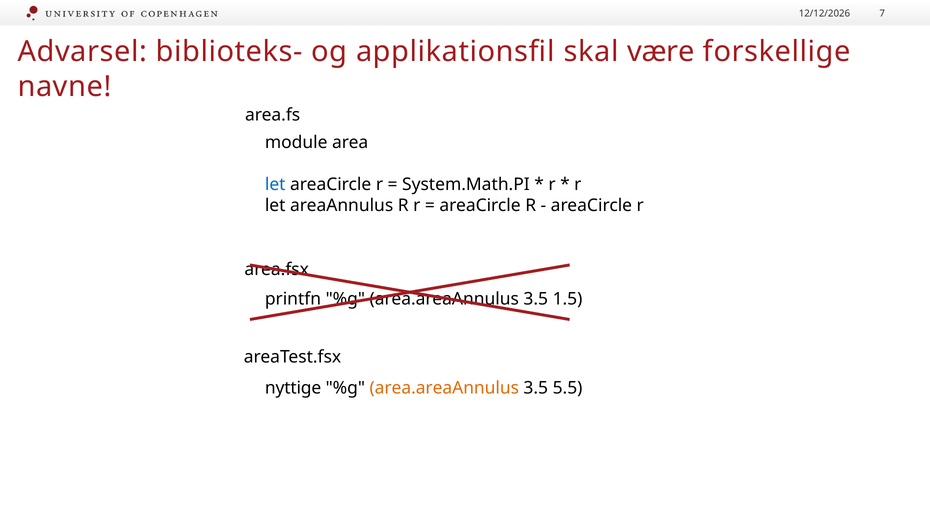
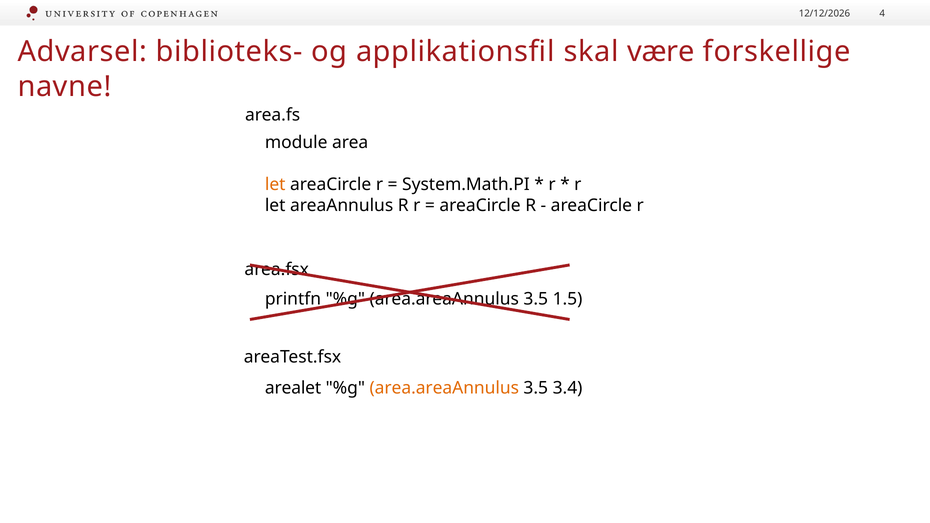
7: 7 -> 4
let at (275, 185) colour: blue -> orange
nyttige: nyttige -> arealet
5.5: 5.5 -> 3.4
